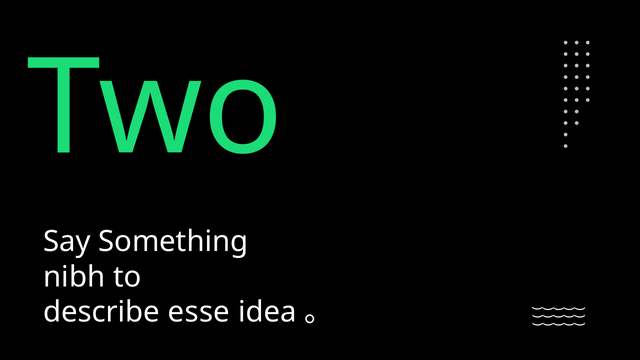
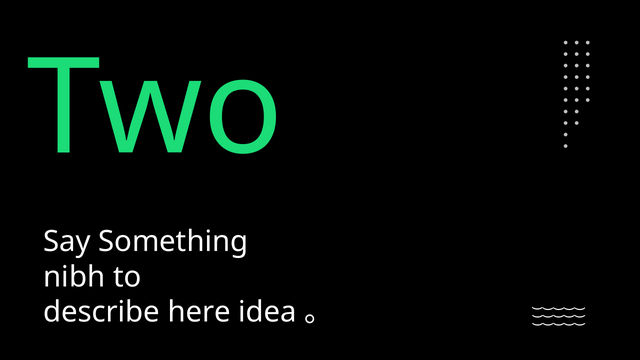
esse: esse -> here
